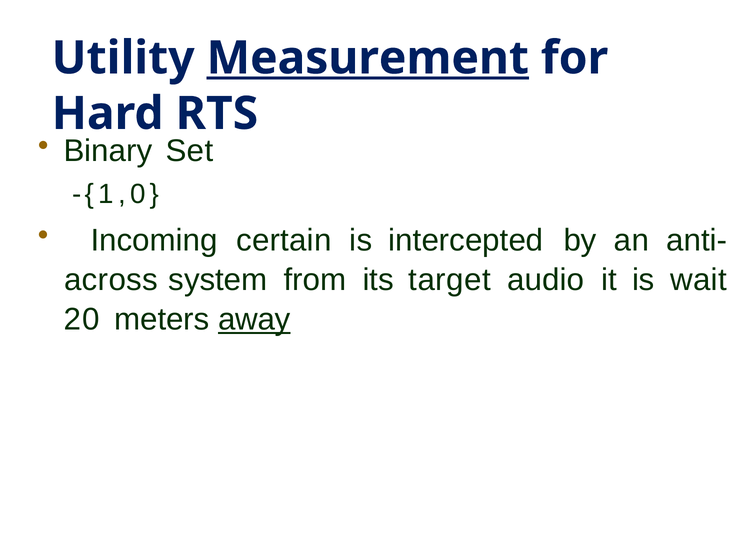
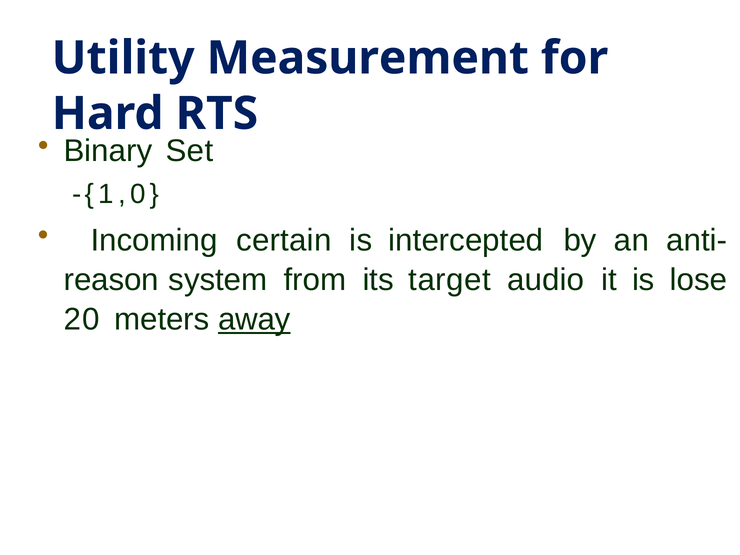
Measurement underline: present -> none
across: across -> reason
wait: wait -> lose
